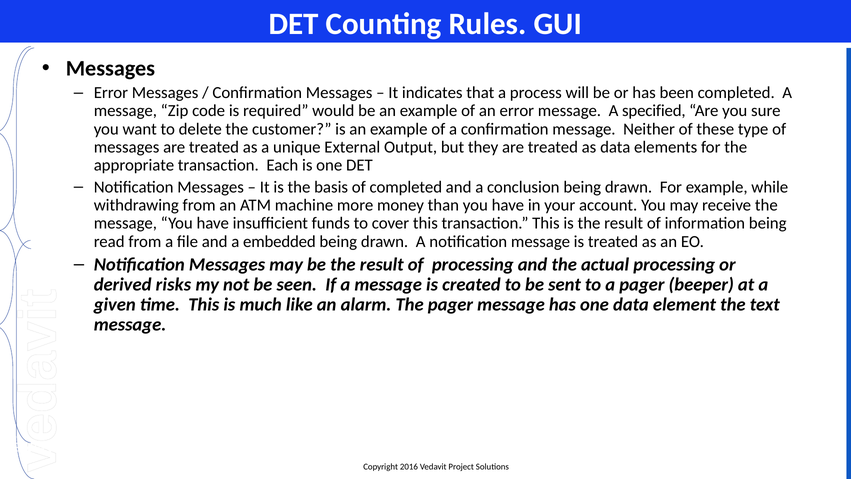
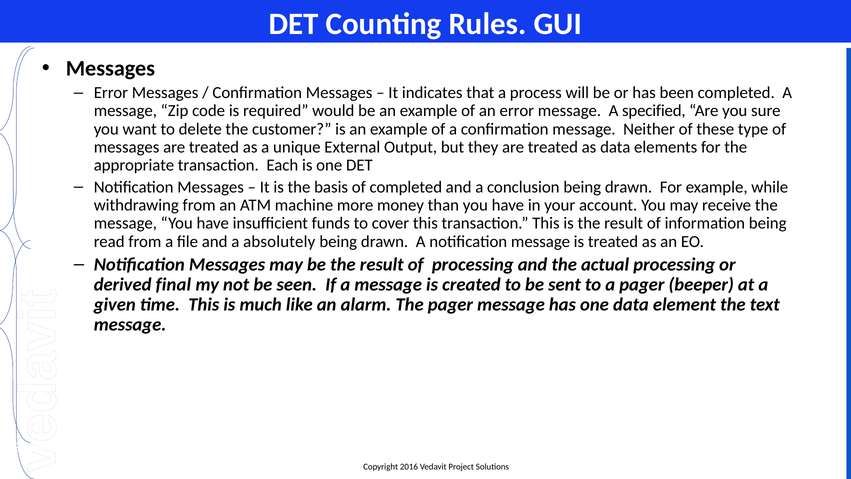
embedded: embedded -> absolutely
risks: risks -> final
